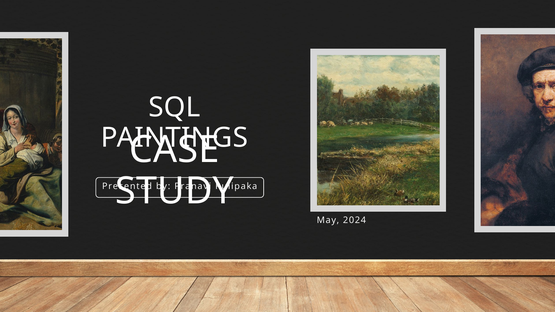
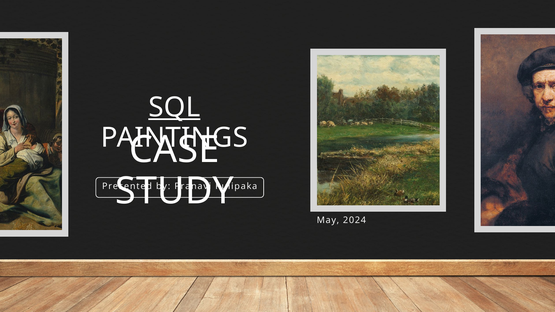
SQL underline: none -> present
